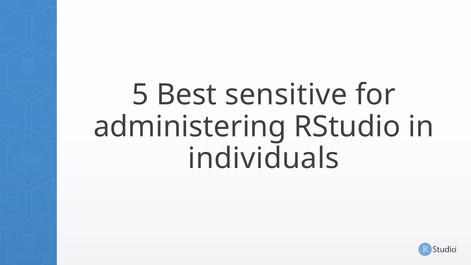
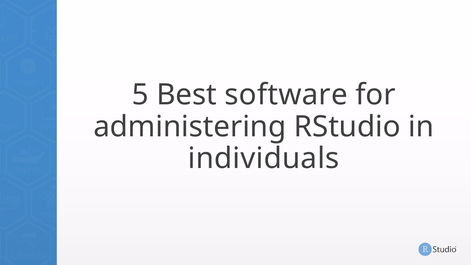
sensitive: sensitive -> software
